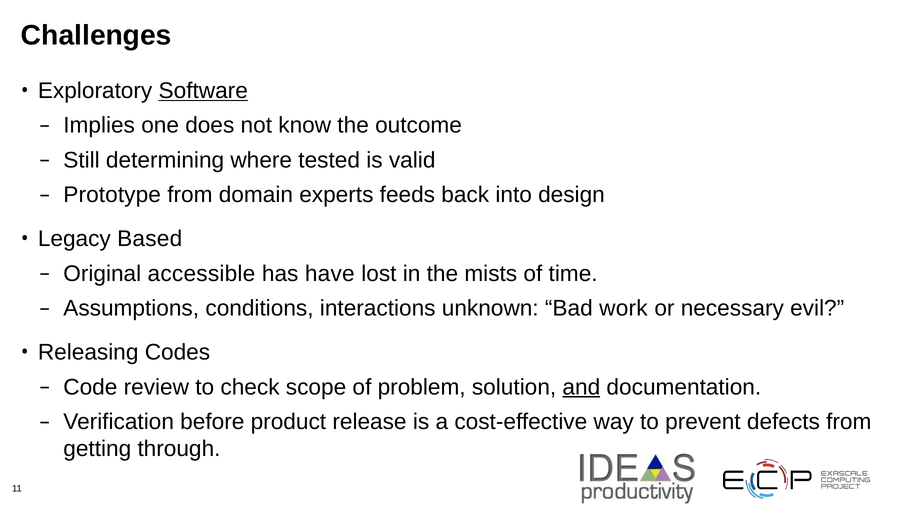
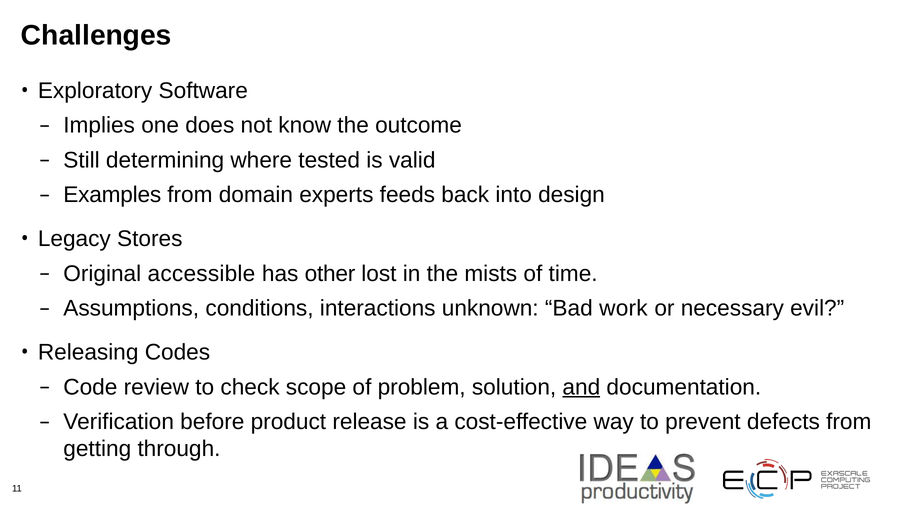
Software underline: present -> none
Prototype: Prototype -> Examples
Based: Based -> Stores
have: have -> other
